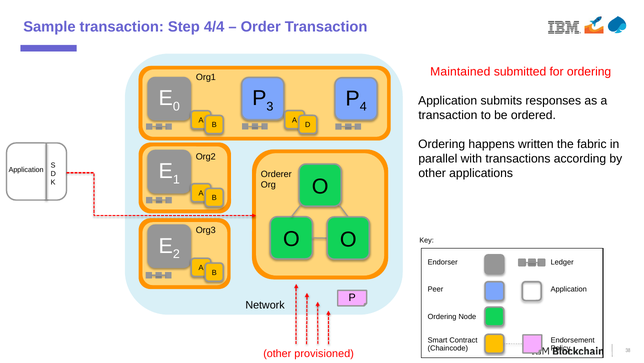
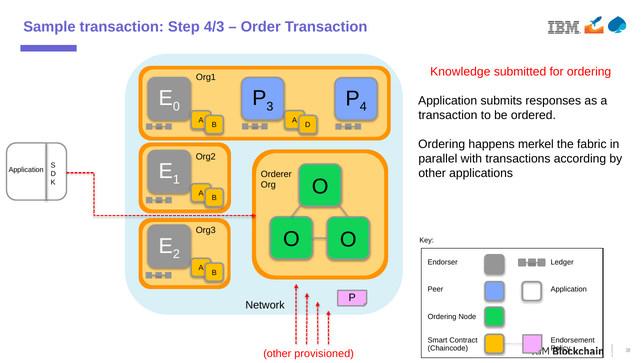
4/4: 4/4 -> 4/3
Maintained: Maintained -> Knowledge
written: written -> merkel
